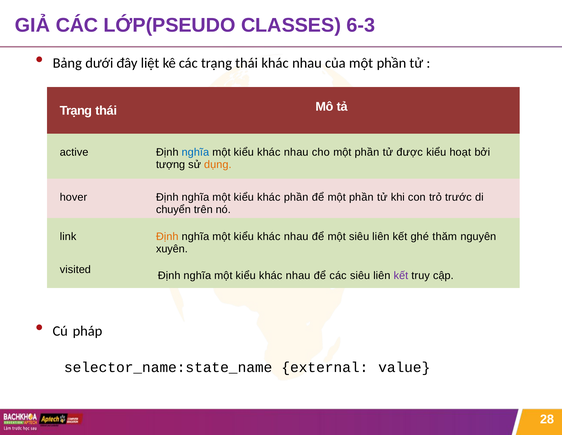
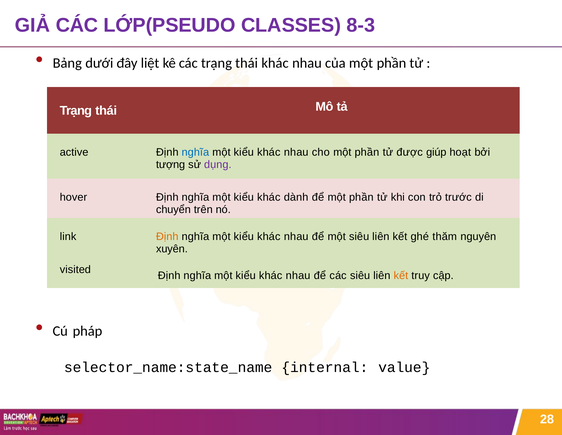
6-3: 6-3 -> 8-3
được kiểu: kiểu -> giúp
dụng colour: orange -> purple
khác phần: phần -> dành
kết at (401, 275) colour: purple -> orange
external: external -> internal
